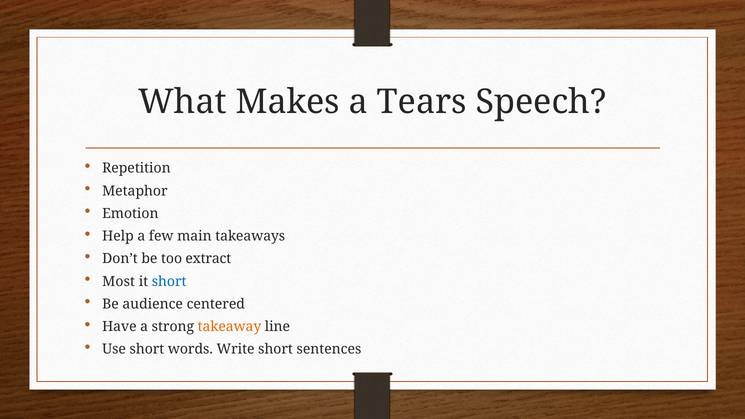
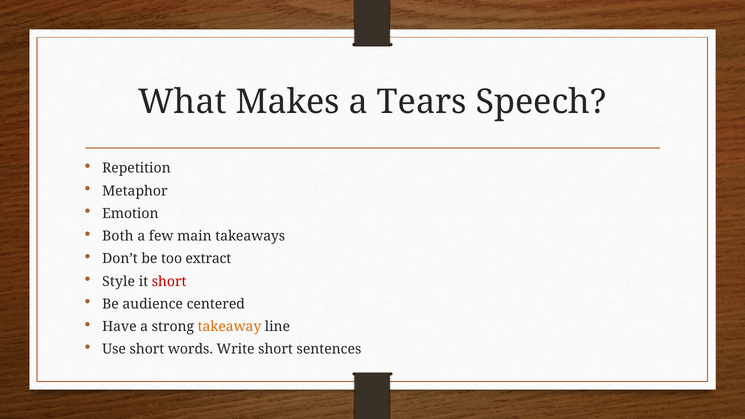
Help: Help -> Both
Most: Most -> Style
short at (169, 281) colour: blue -> red
